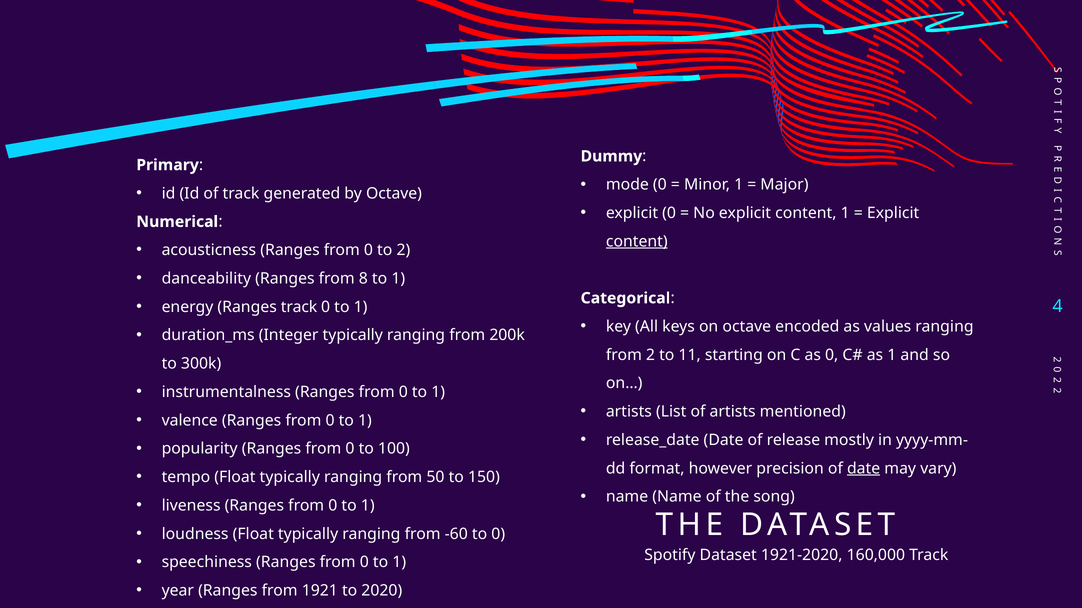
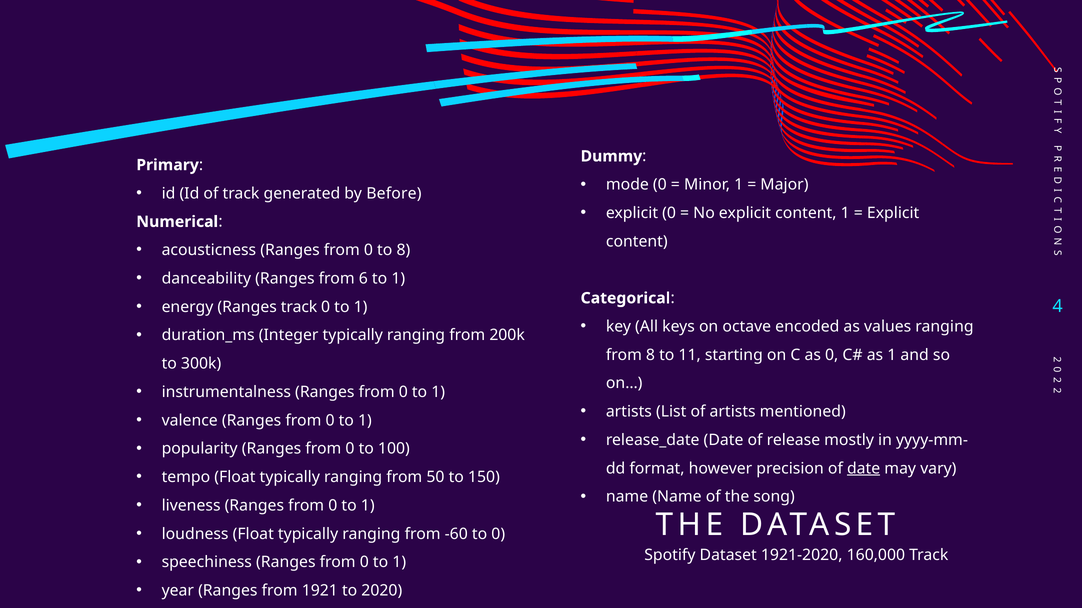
by Octave: Octave -> Before
content at (637, 242) underline: present -> none
to 2: 2 -> 8
8: 8 -> 6
from 2: 2 -> 8
